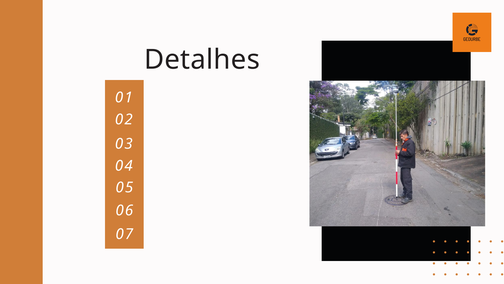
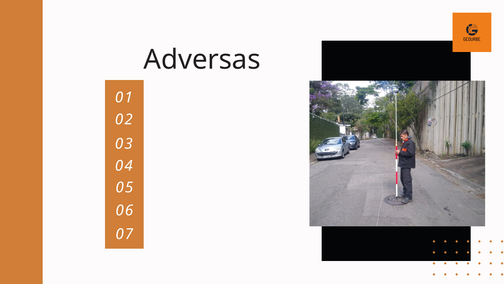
Detalhes: Detalhes -> Adversas
